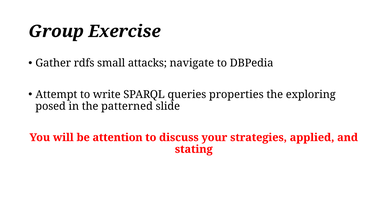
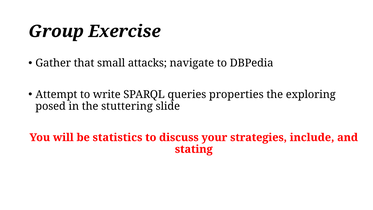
rdfs: rdfs -> that
patterned: patterned -> stuttering
attention: attention -> statistics
applied: applied -> include
